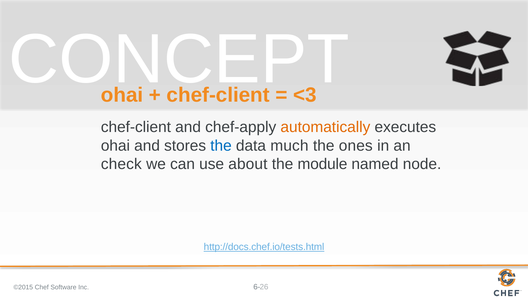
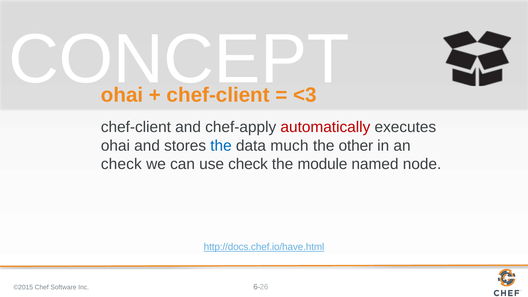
automatically colour: orange -> red
ones: ones -> other
use about: about -> check
http://docs.chef.io/tests.html: http://docs.chef.io/tests.html -> http://docs.chef.io/have.html
